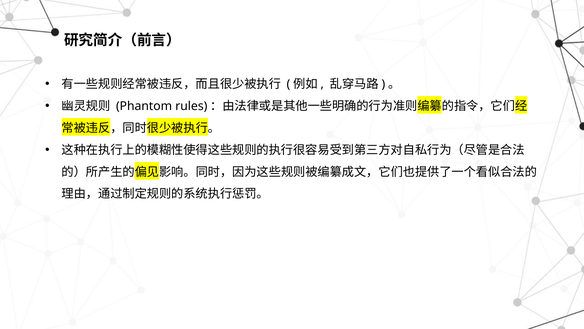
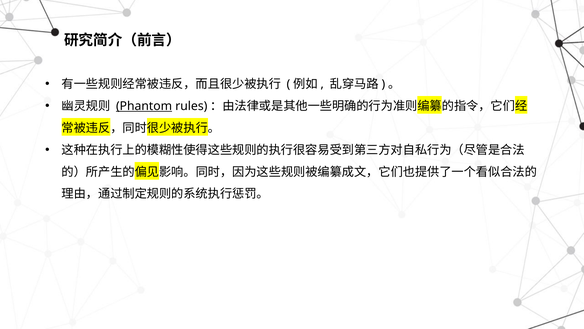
Phantom underline: none -> present
